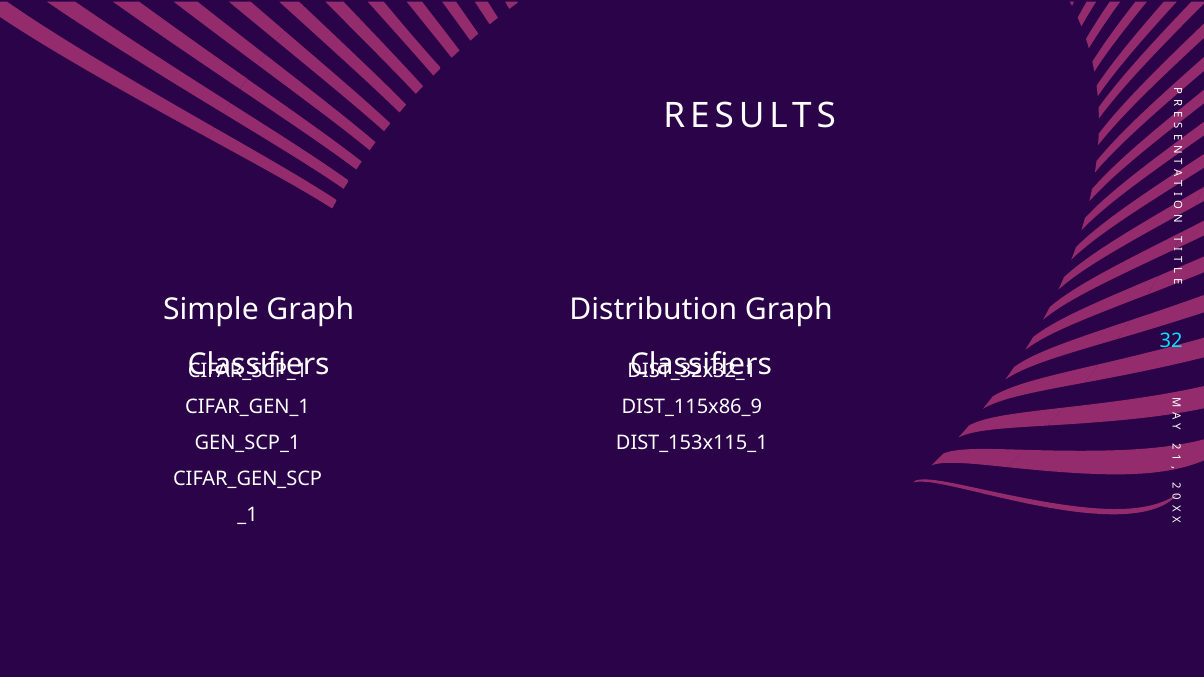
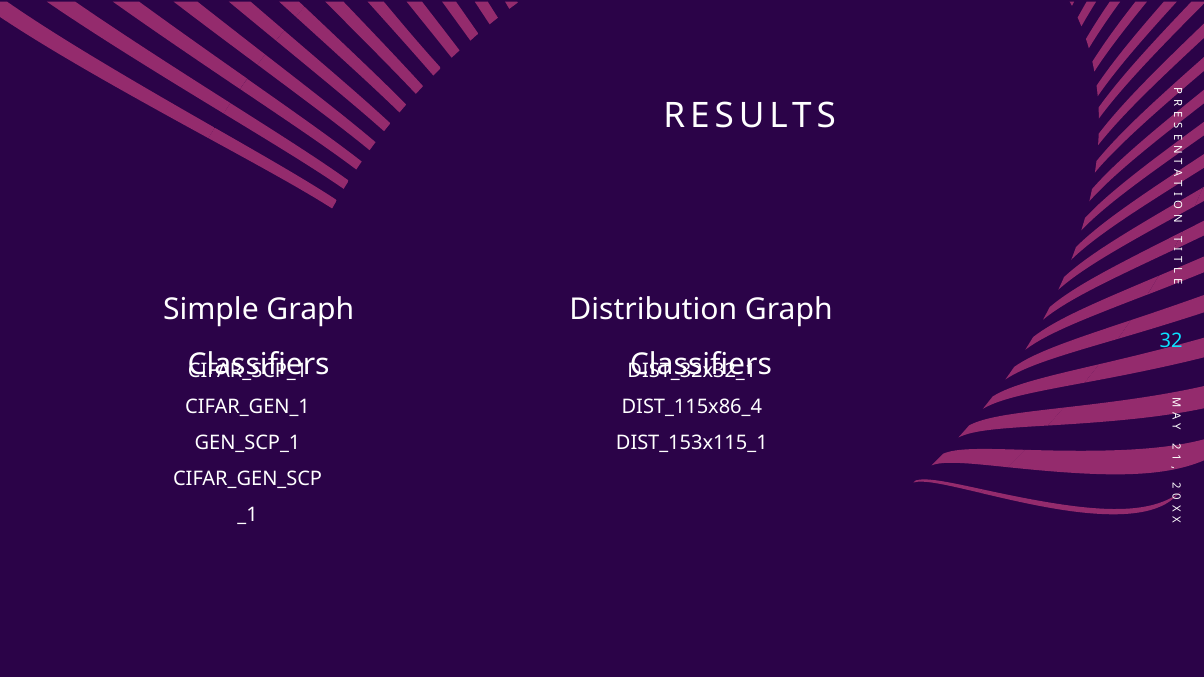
DIST_115x86_9: DIST_115x86_9 -> DIST_115x86_4
